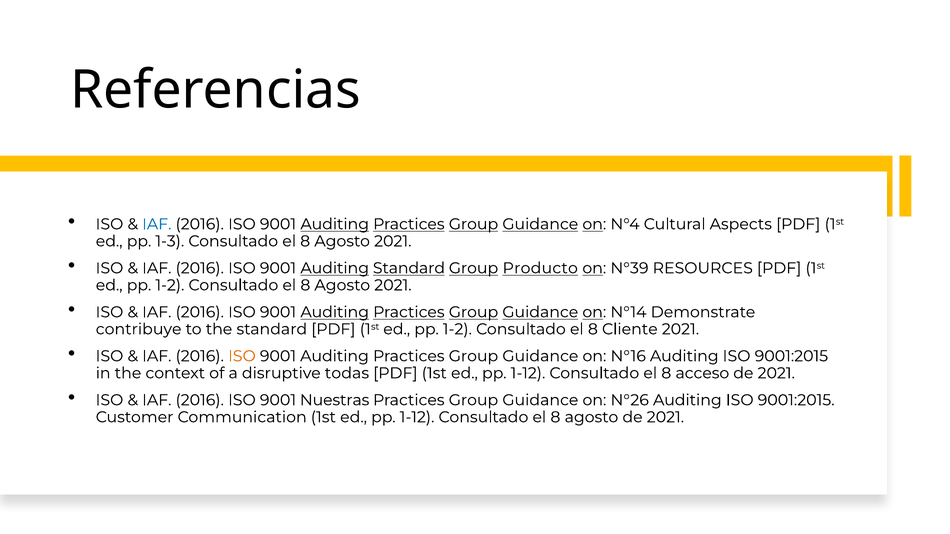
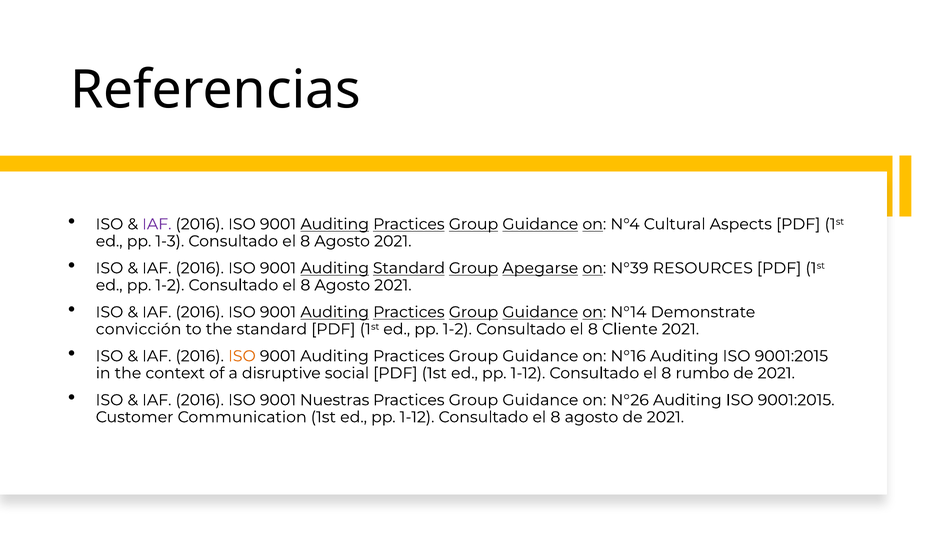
IAF at (157, 224) colour: blue -> purple
Producto: Producto -> Apegarse
contribuye: contribuye -> convicción
todas: todas -> social
acceso: acceso -> rumbo
